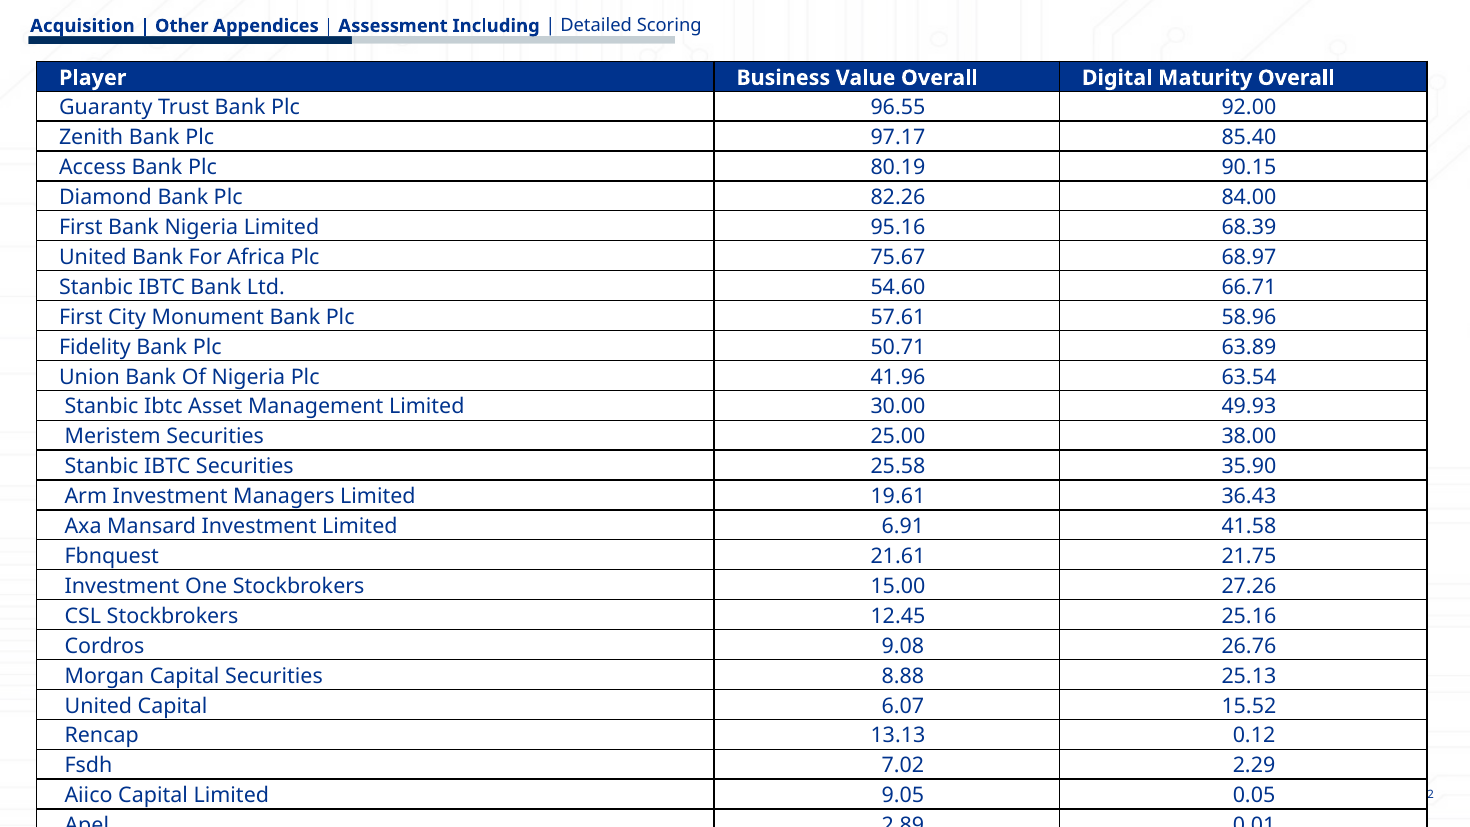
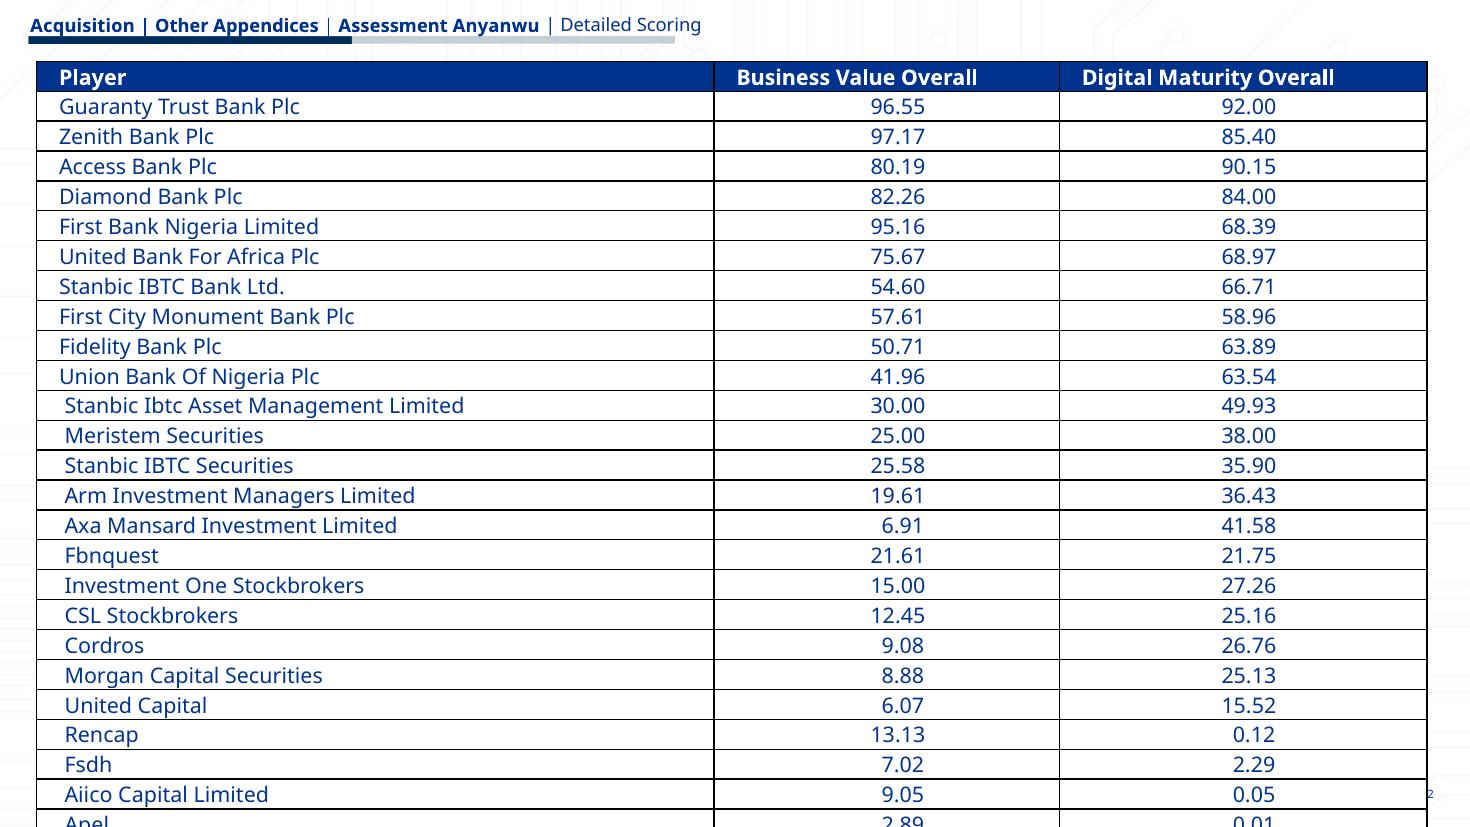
Including: Including -> Anyanwu
